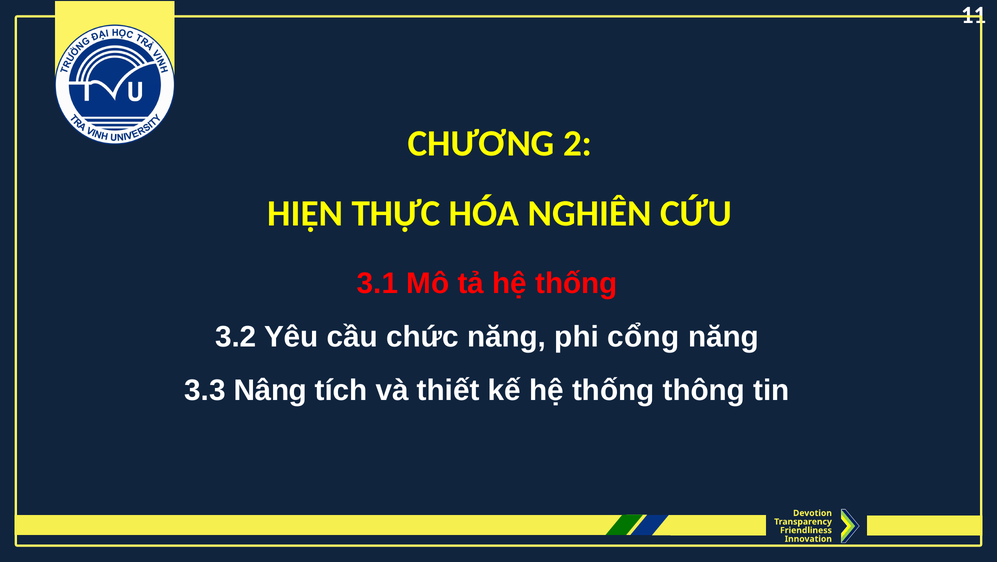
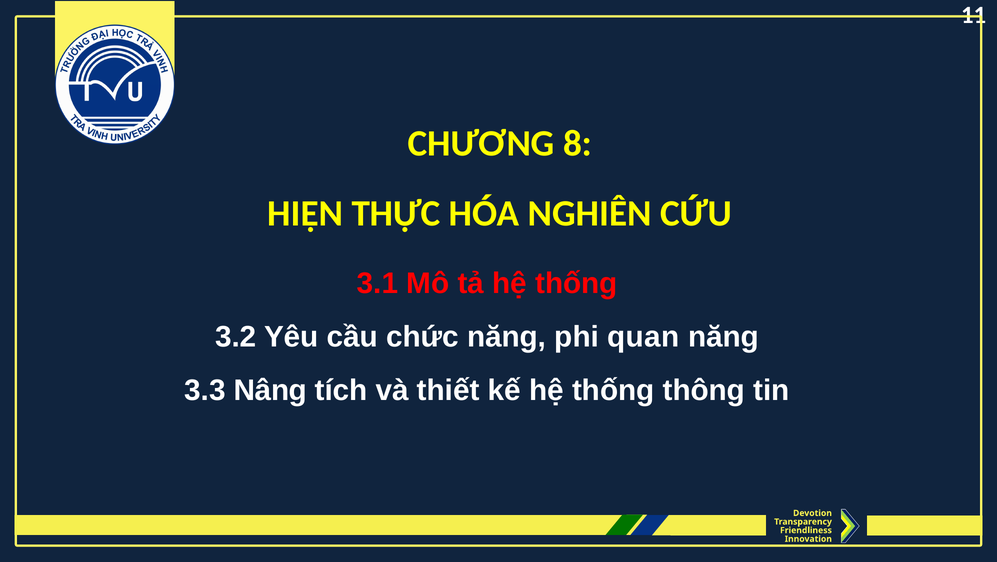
2: 2 -> 8
cổng: cổng -> quan
